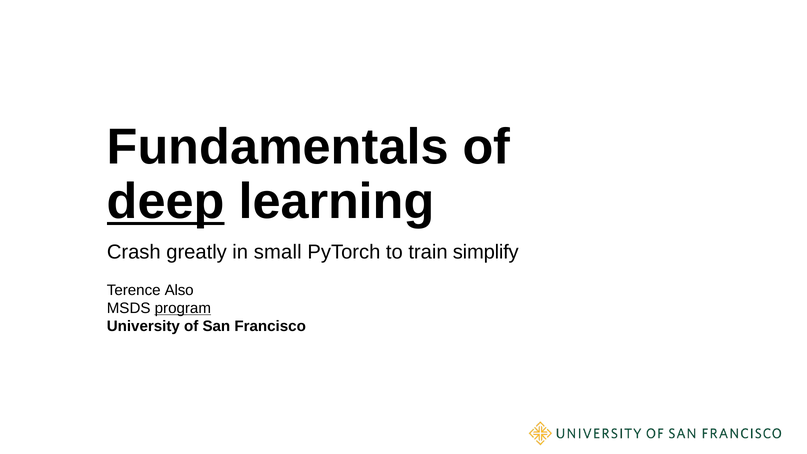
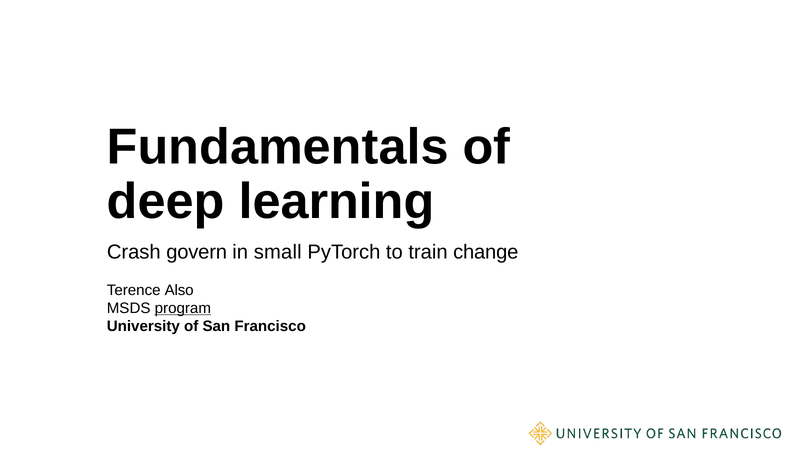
deep underline: present -> none
greatly: greatly -> govern
simplify: simplify -> change
